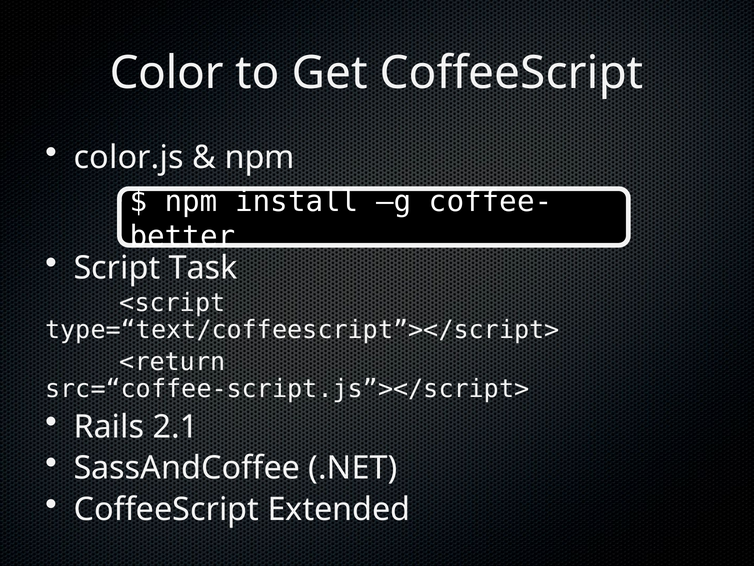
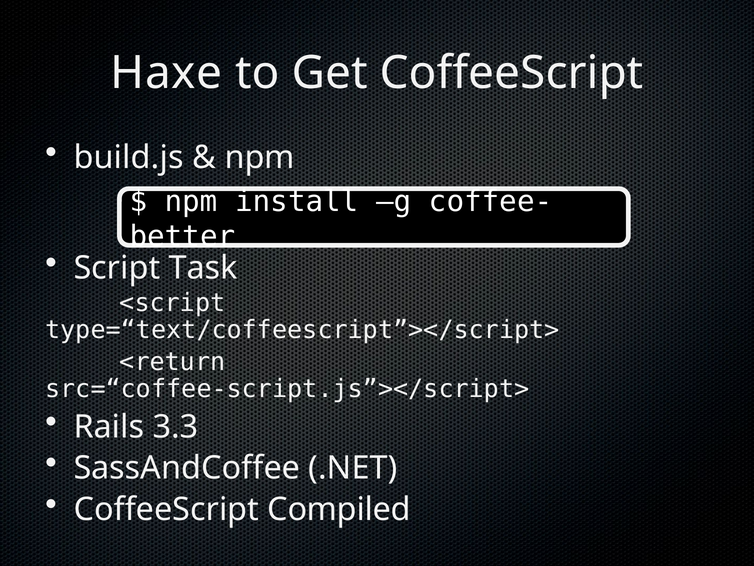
Color: Color -> Haxe
color.js: color.js -> build.js
2.1: 2.1 -> 3.3
Extended: Extended -> Compiled
